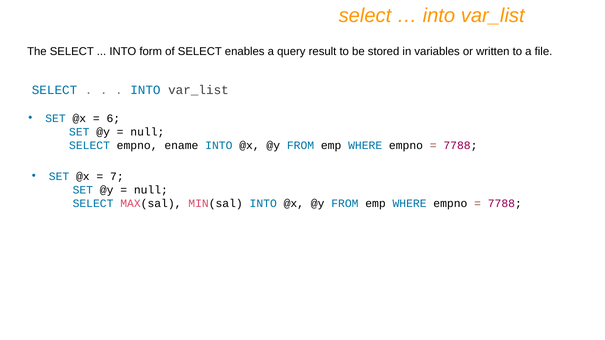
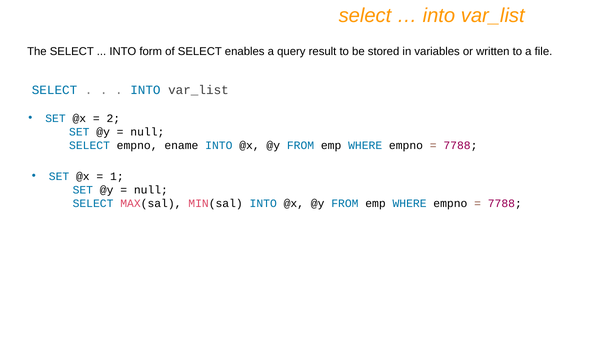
6: 6 -> 2
7: 7 -> 1
